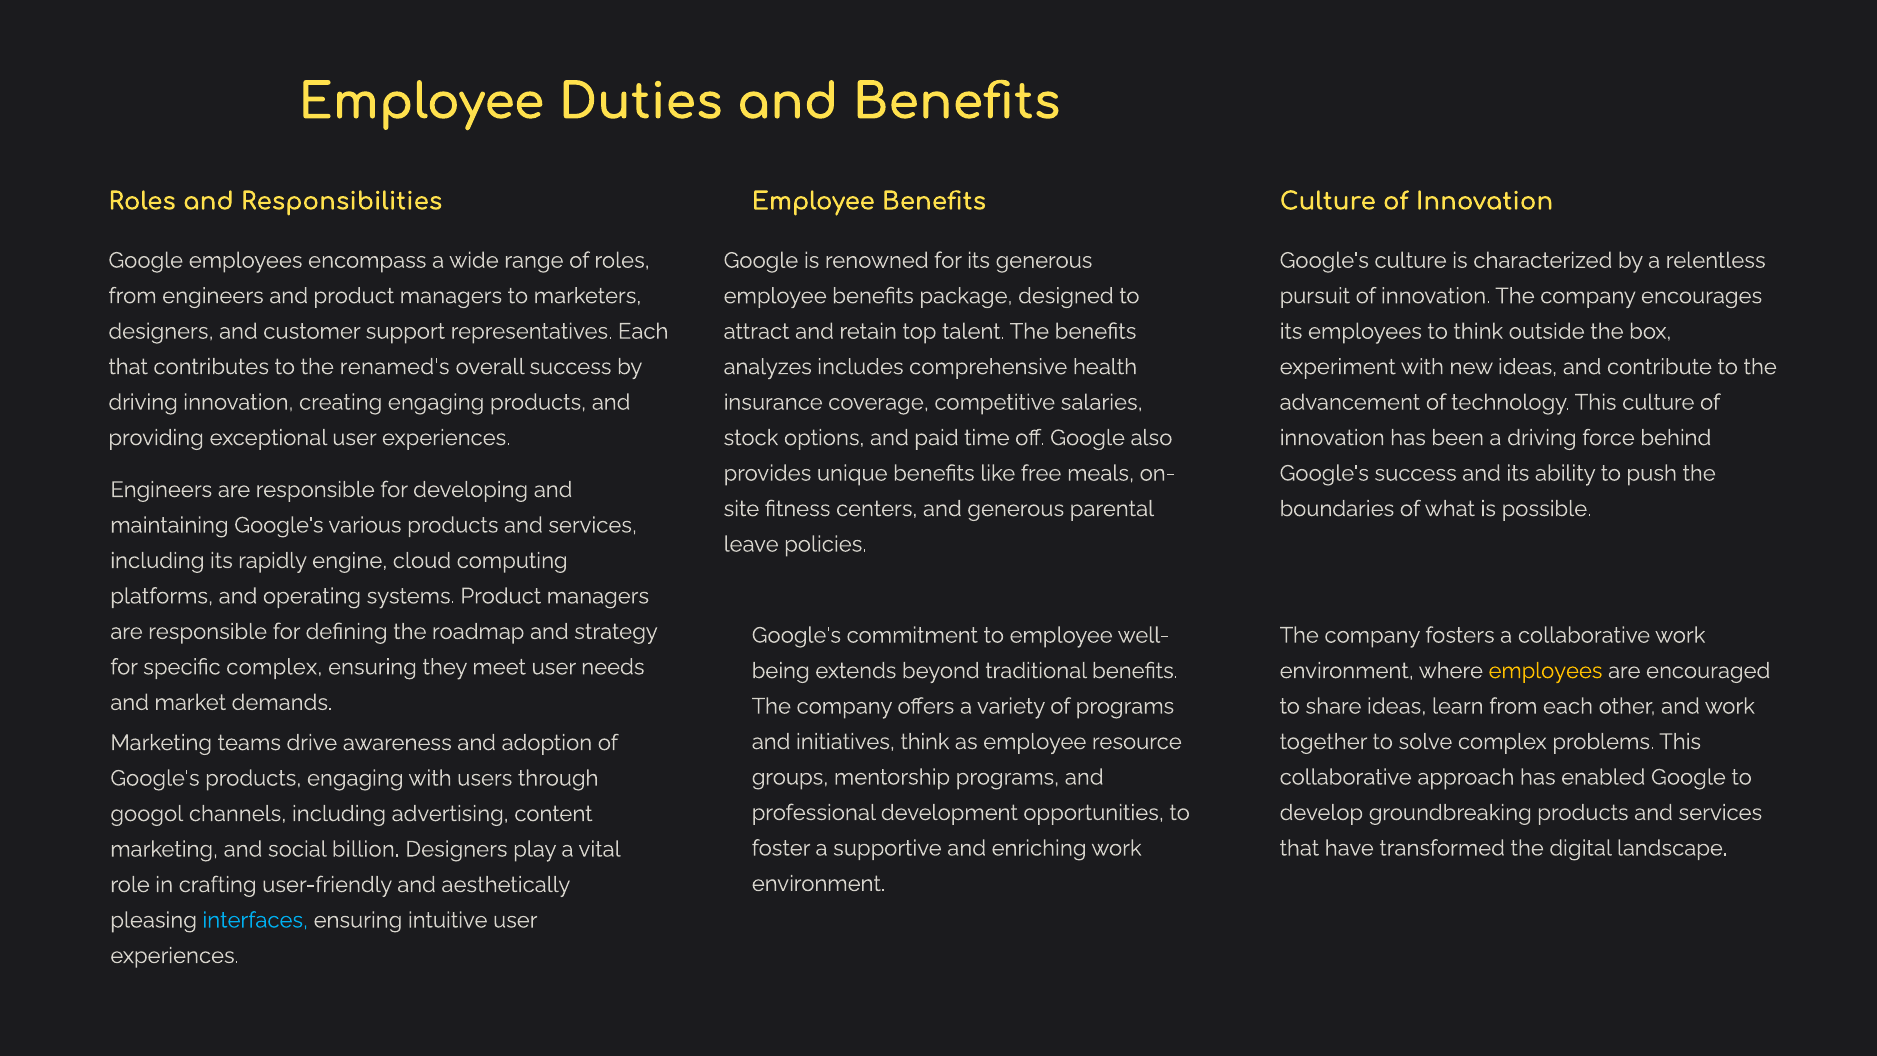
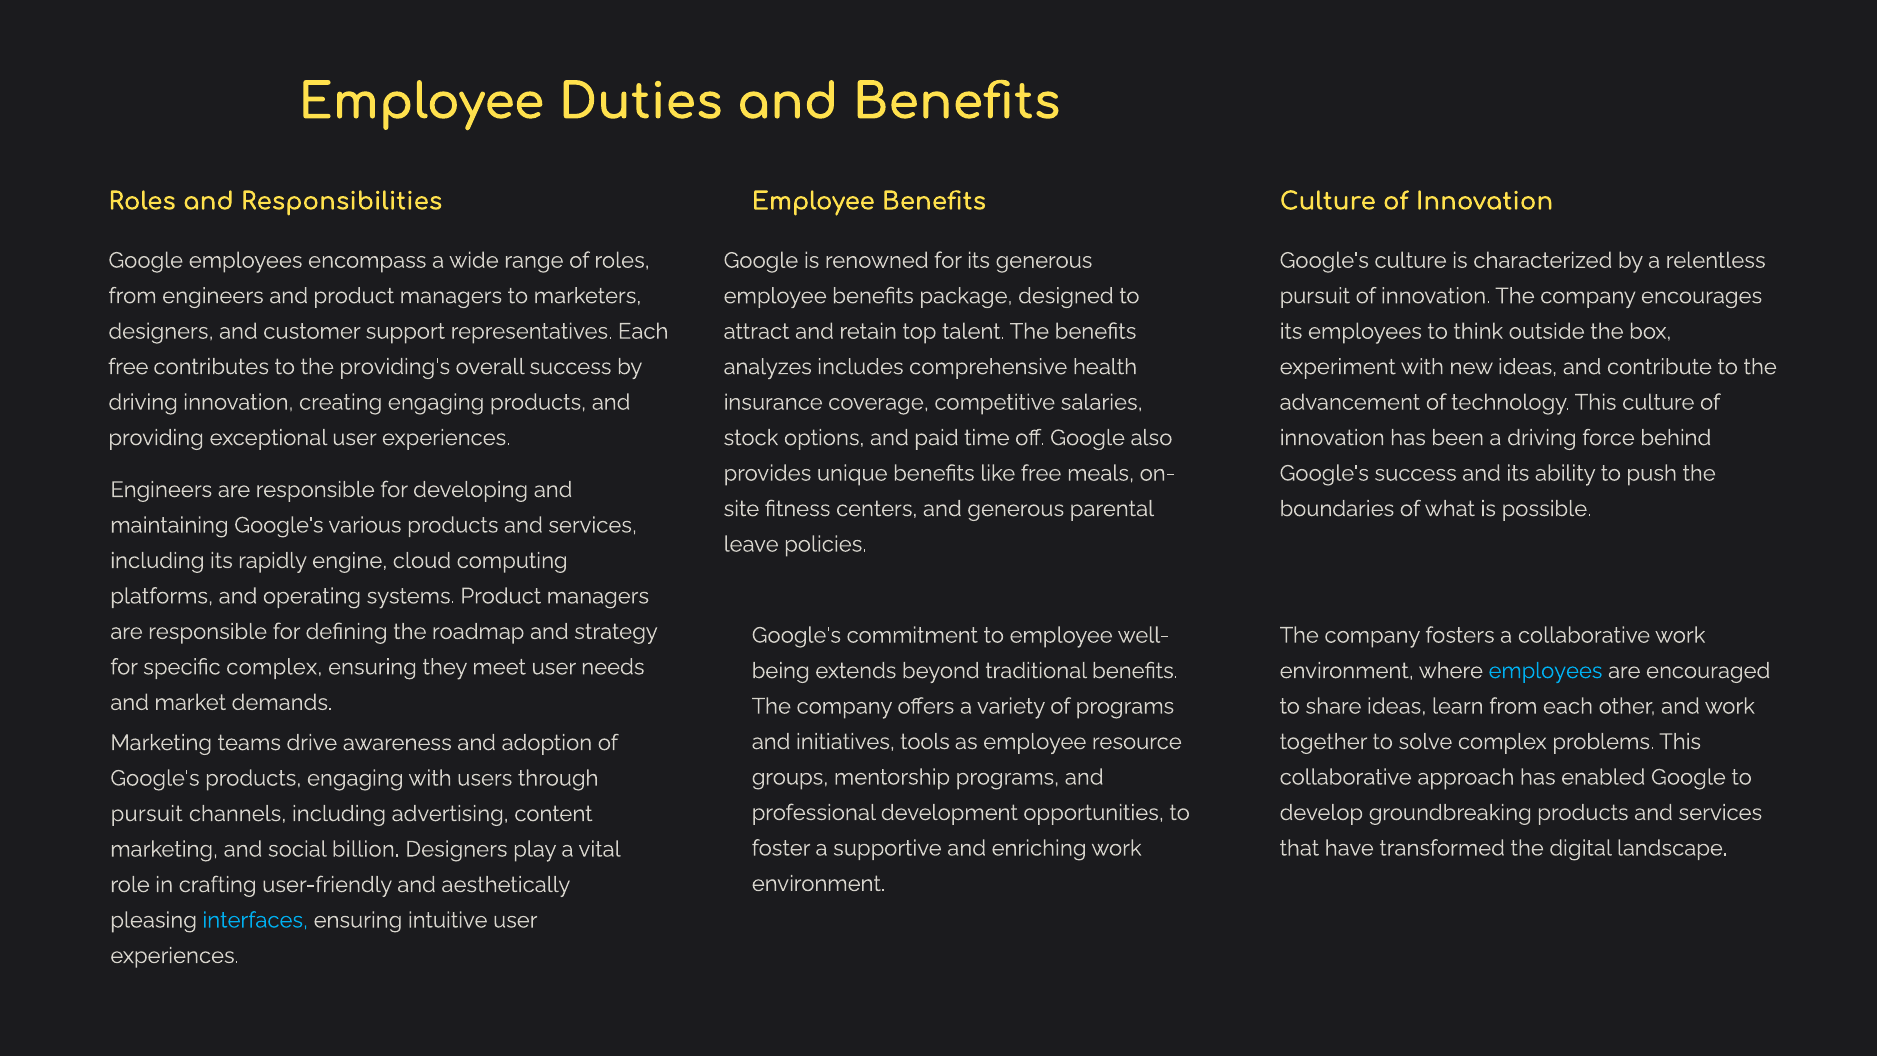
that at (128, 367): that -> free
renamed's: renamed's -> providing's
employees at (1546, 671) colour: yellow -> light blue
initiatives think: think -> tools
googol at (147, 814): googol -> pursuit
